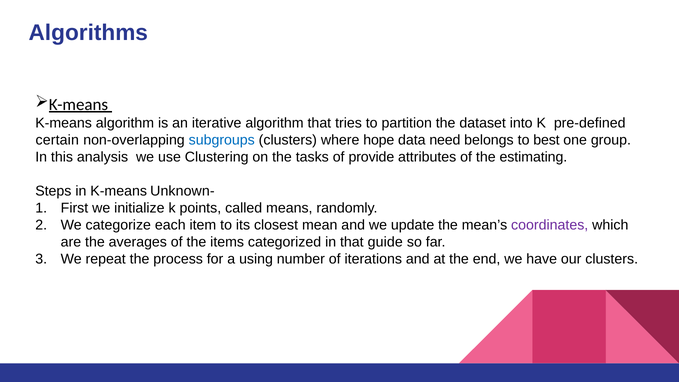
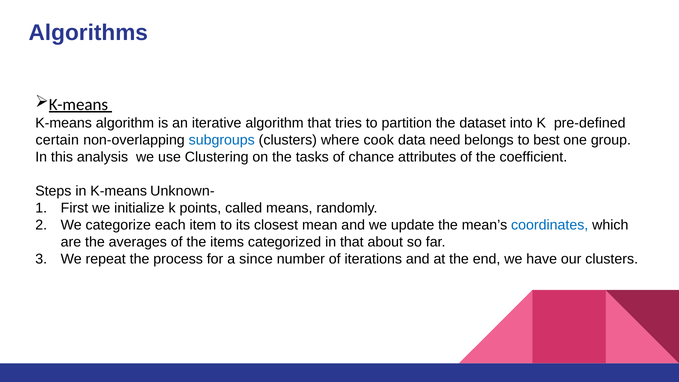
hope: hope -> cook
provide: provide -> chance
estimating: estimating -> coefficient
coordinates colour: purple -> blue
guide: guide -> about
using: using -> since
